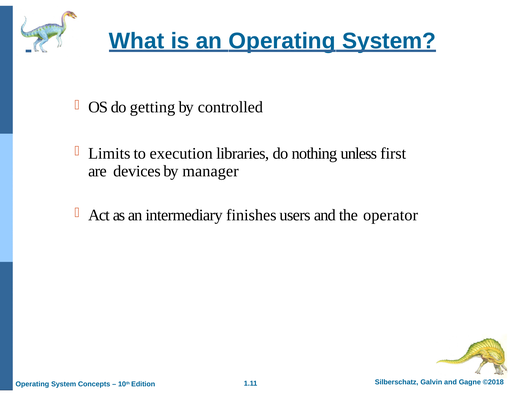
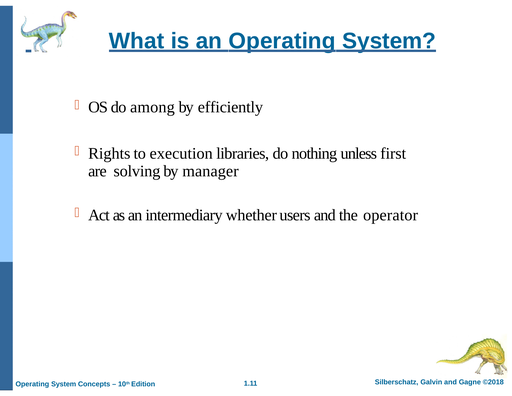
getting: getting -> among
controlled: controlled -> efficiently
Limits: Limits -> Rights
devices: devices -> solving
finishes: finishes -> whether
